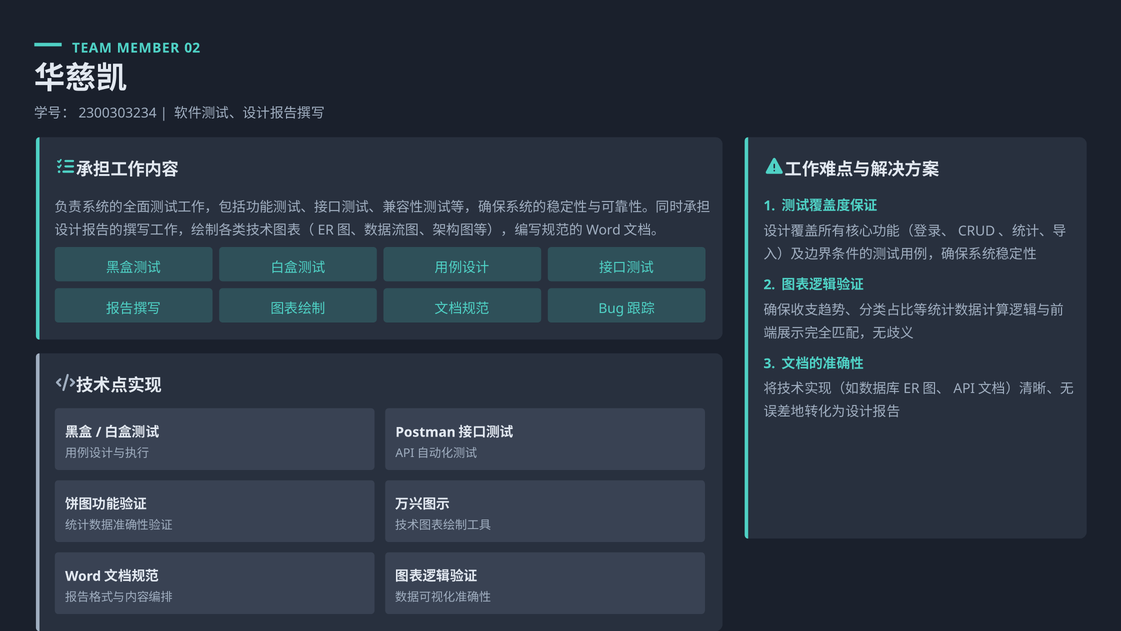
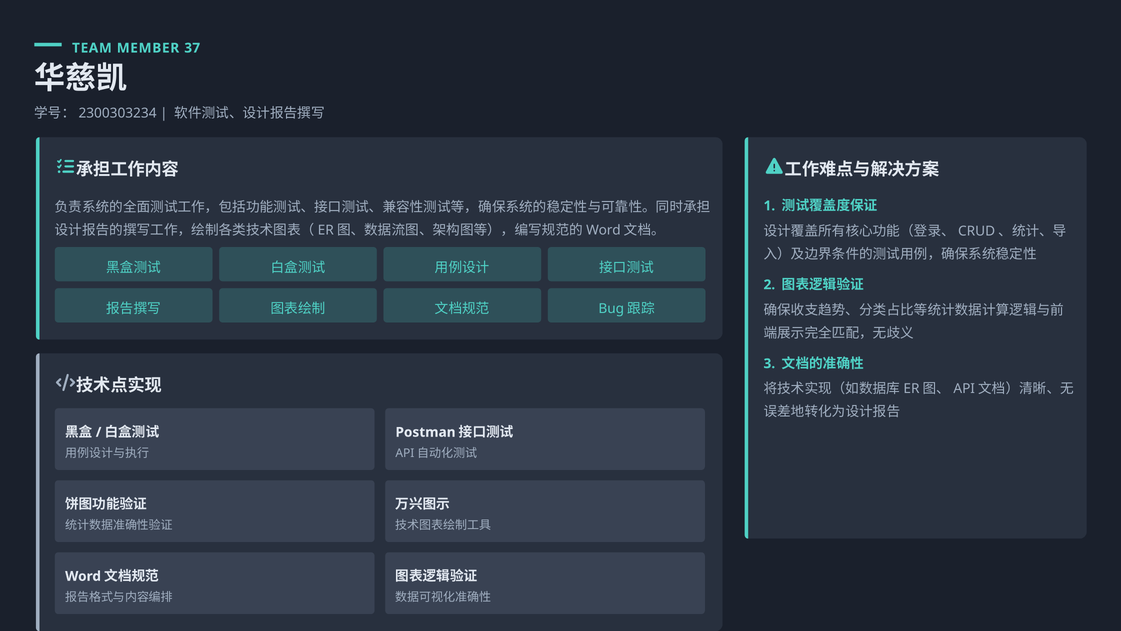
02: 02 -> 37
